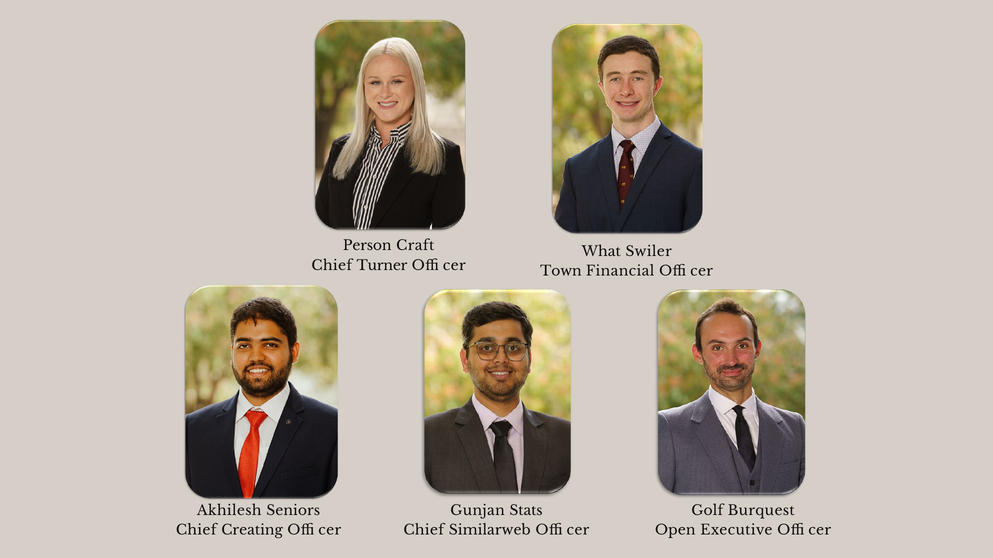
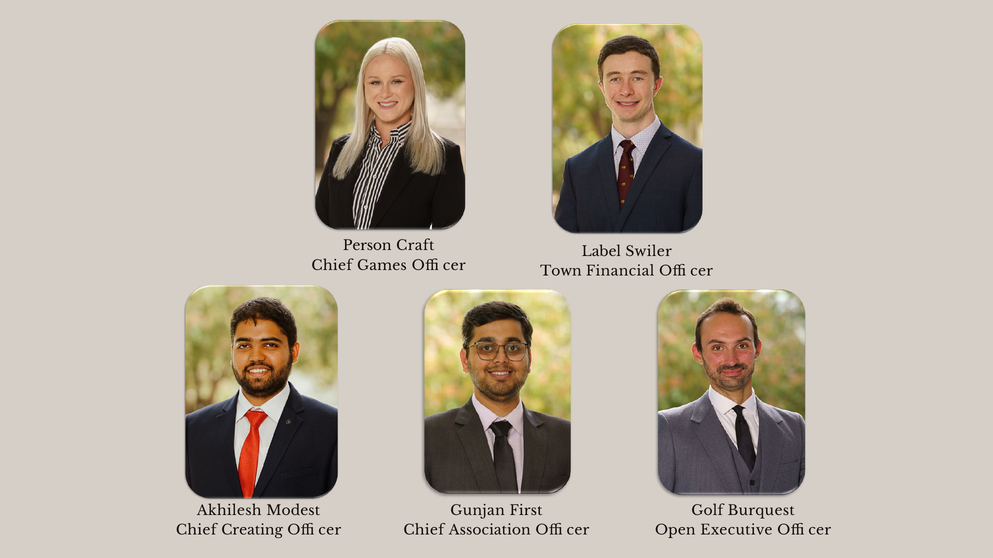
What: What -> Label
Turner: Turner -> Games
Seniors: Seniors -> Modest
Stats: Stats -> First
Similarweb: Similarweb -> Association
